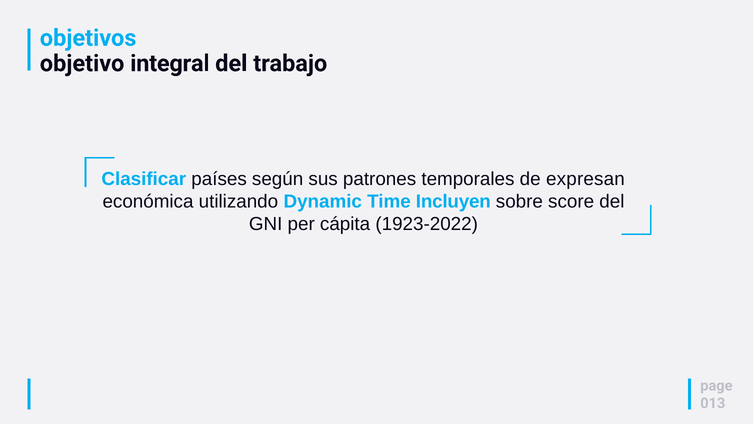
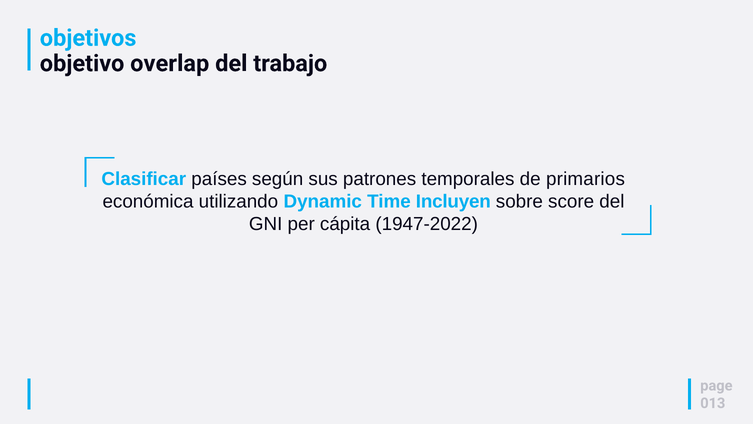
integral: integral -> overlap
expresan: expresan -> primarios
1923-2022: 1923-2022 -> 1947-2022
